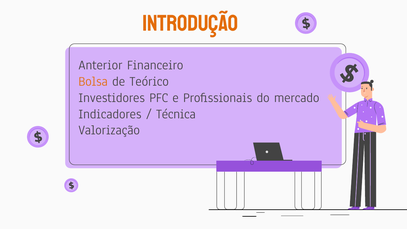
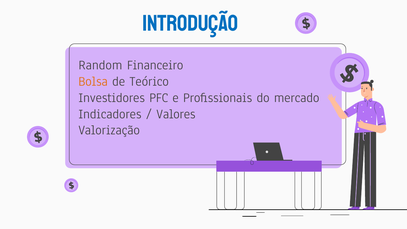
INTRODUÇÃO colour: orange -> blue
Anterior: Anterior -> Random
Técnica: Técnica -> Valores
